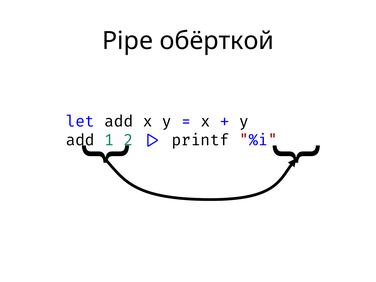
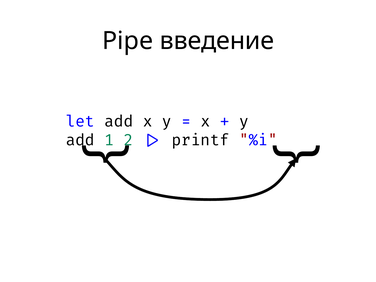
обёрткой: обёрткой -> введение
